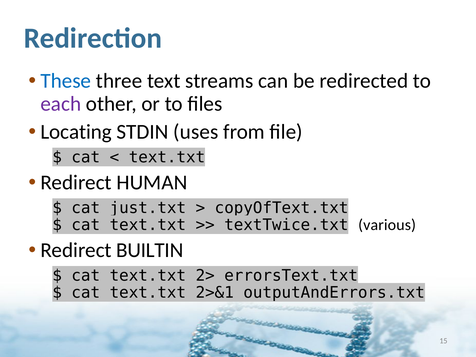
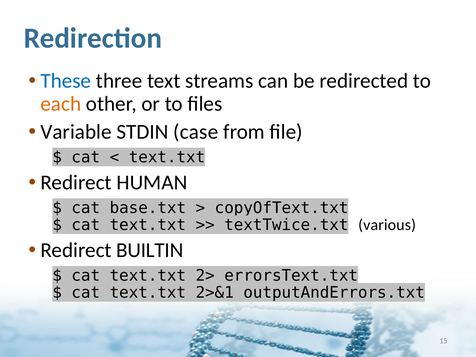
each colour: purple -> orange
Locating: Locating -> Variable
uses: uses -> case
just.txt: just.txt -> base.txt
